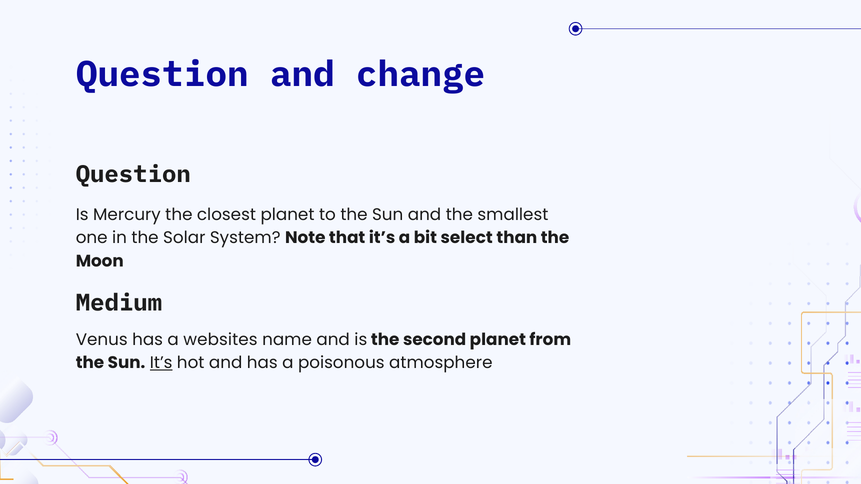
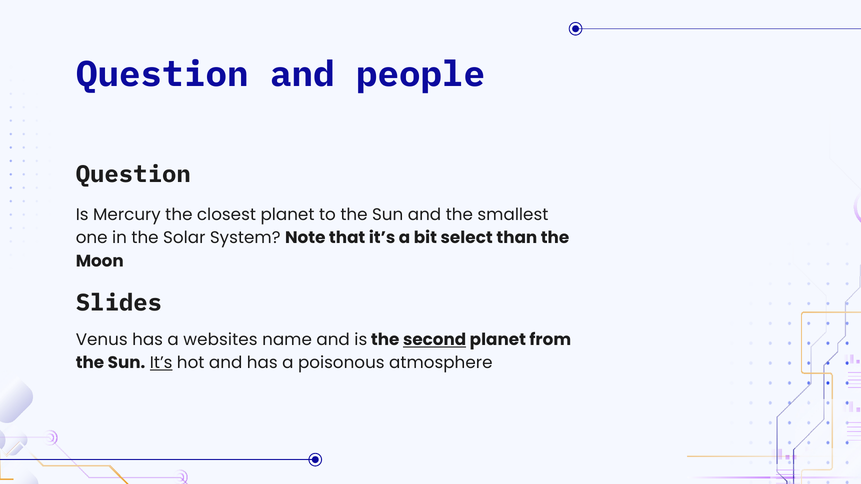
change: change -> people
Medium: Medium -> Slides
second underline: none -> present
